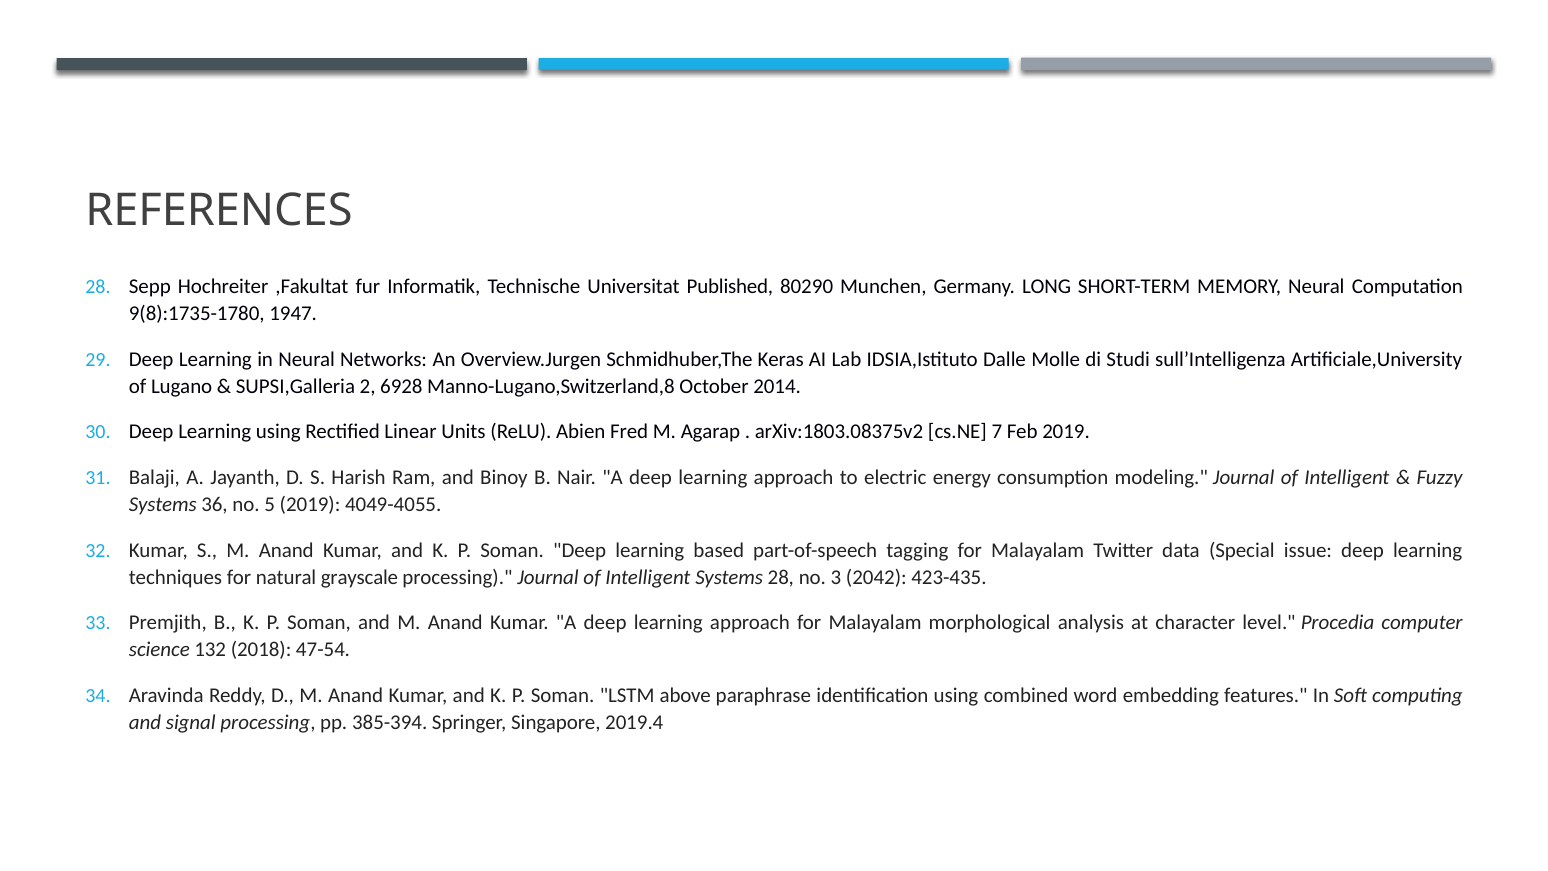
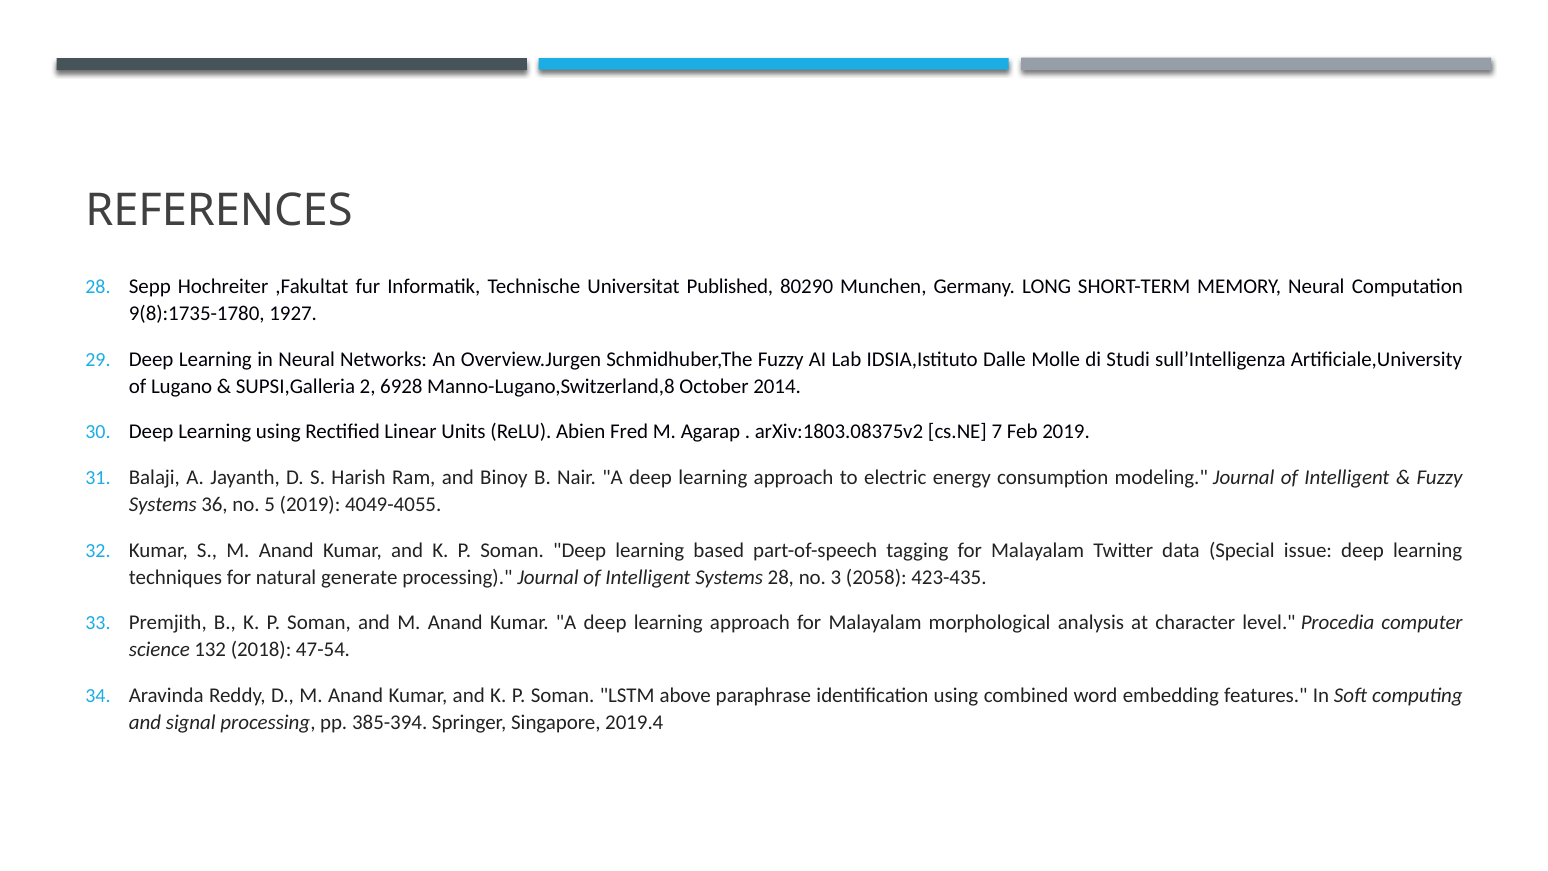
1947: 1947 -> 1927
Schmidhuber,The Keras: Keras -> Fuzzy
grayscale: grayscale -> generate
2042: 2042 -> 2058
